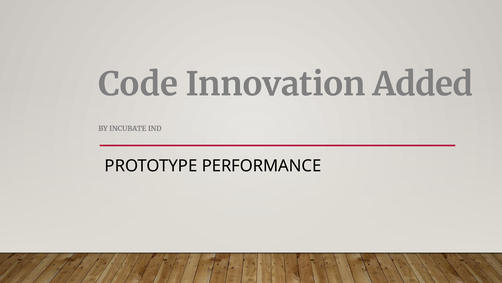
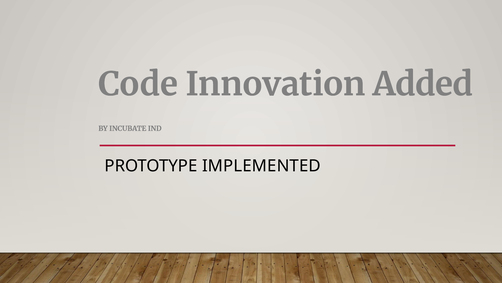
PERFORMANCE: PERFORMANCE -> IMPLEMENTED
